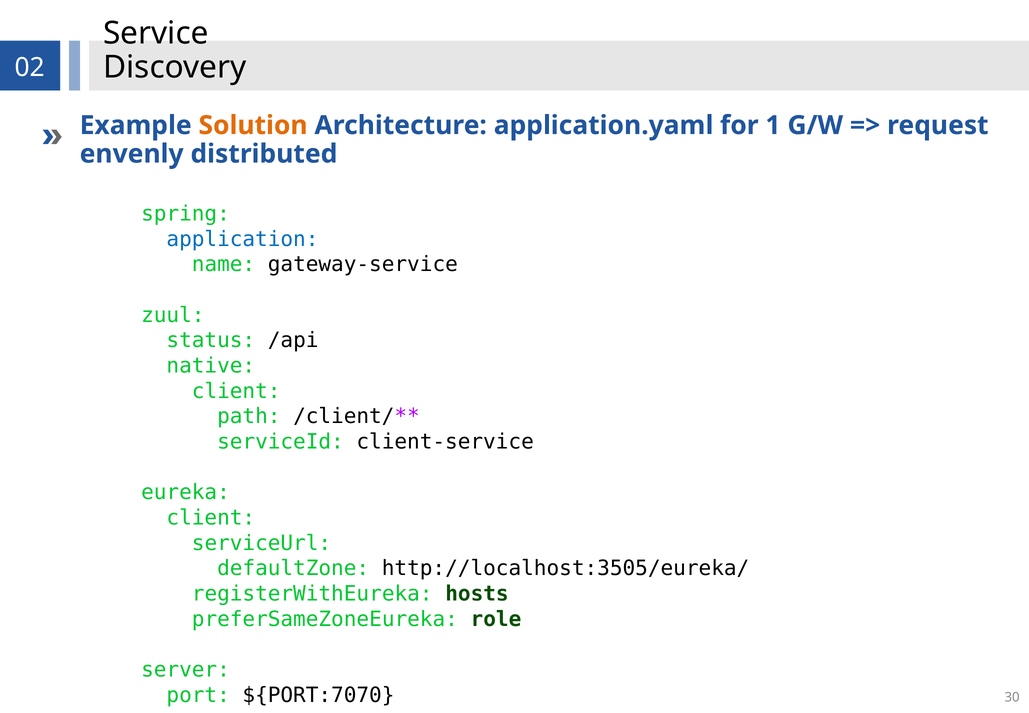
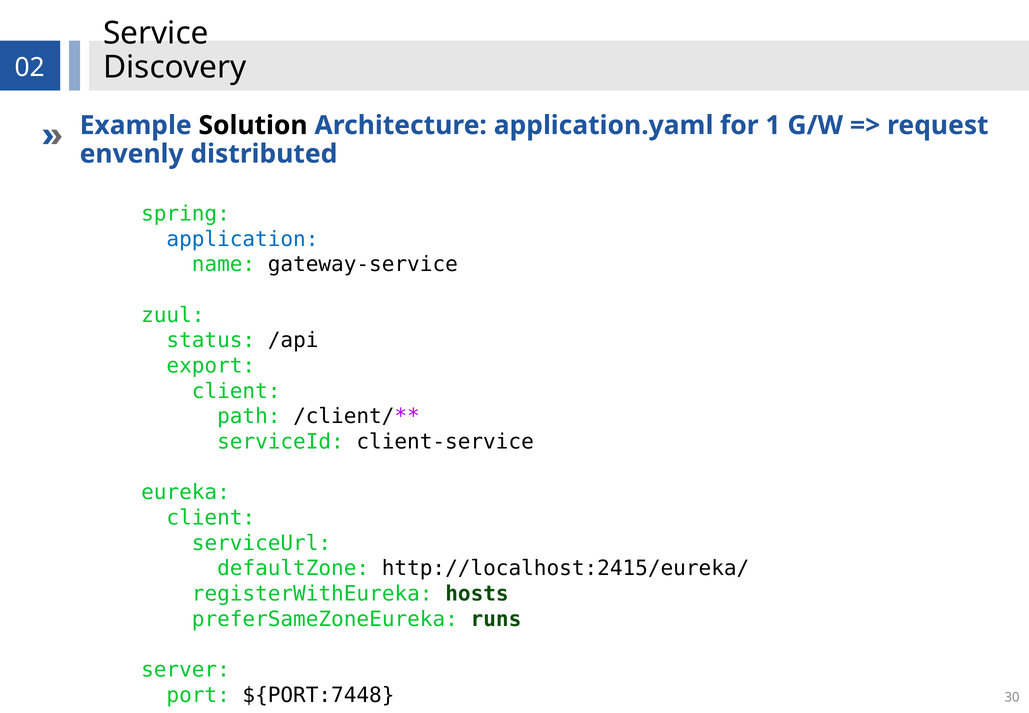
Solution colour: orange -> black
native: native -> export
http://localhost:3505/eureka/: http://localhost:3505/eureka/ -> http://localhost:2415/eureka/
role: role -> runs
${PORT:7070: ${PORT:7070 -> ${PORT:7448
